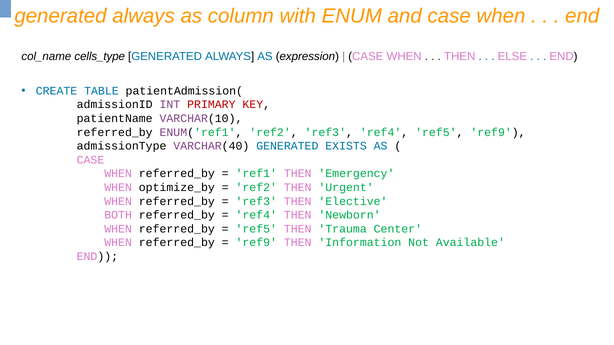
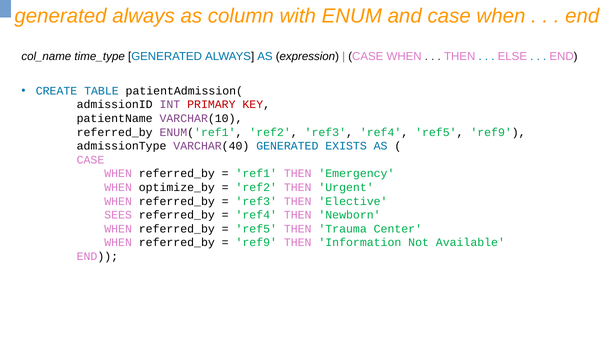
cells_type: cells_type -> time_type
BOTH: BOTH -> SEES
